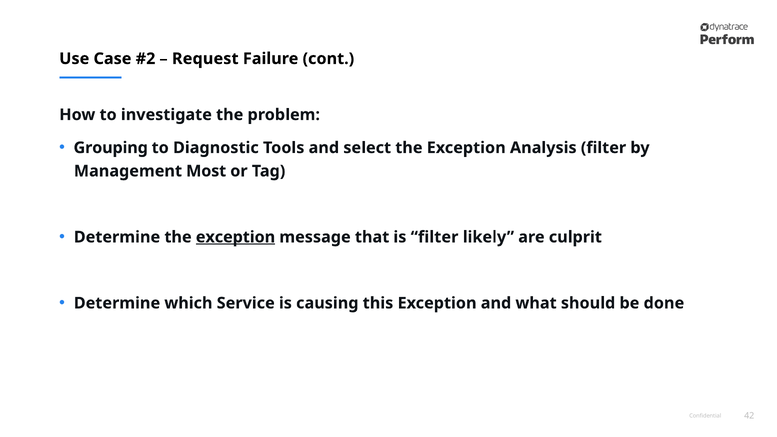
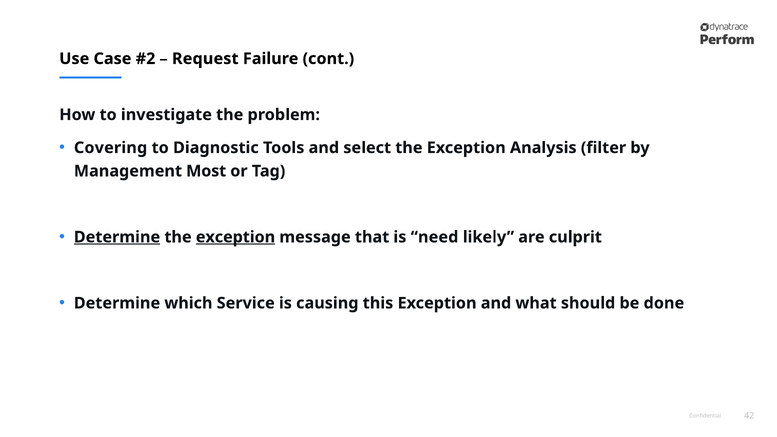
Grouping: Grouping -> Covering
Determine at (117, 237) underline: none -> present
is filter: filter -> need
